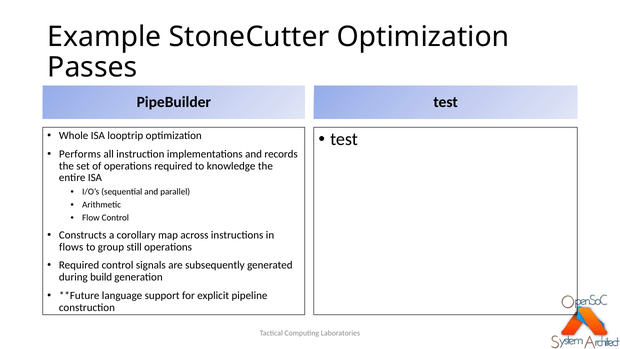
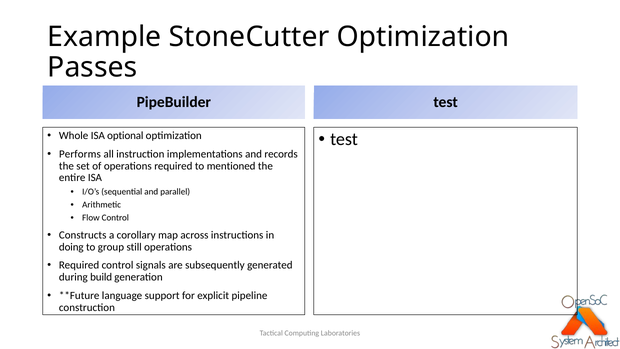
looptrip: looptrip -> optional
knowledge: knowledge -> mentioned
flows: flows -> doing
